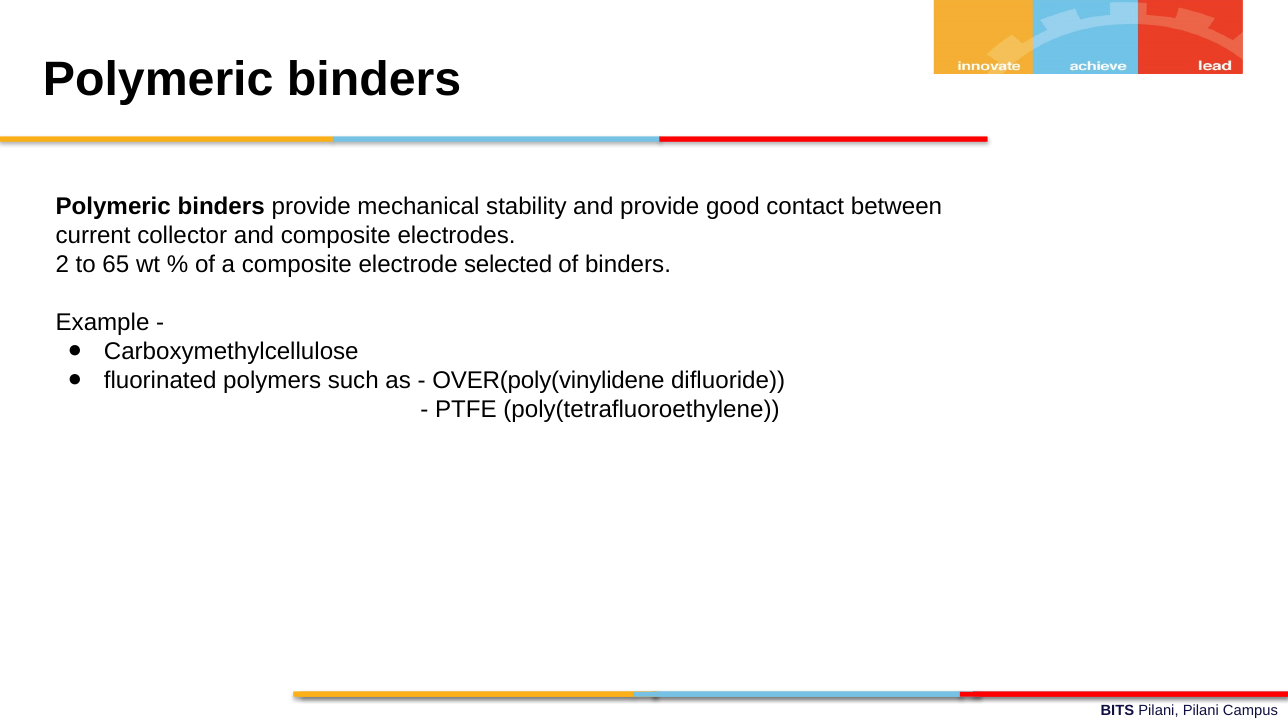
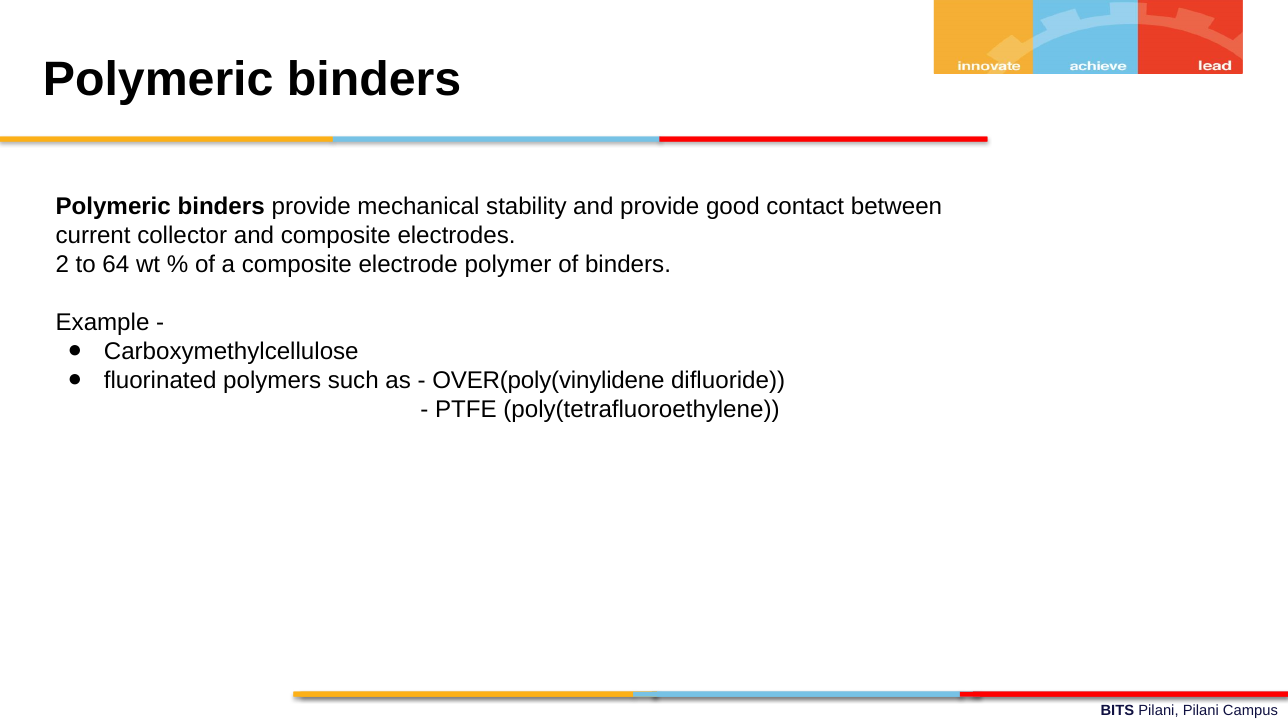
65: 65 -> 64
selected: selected -> polymer
